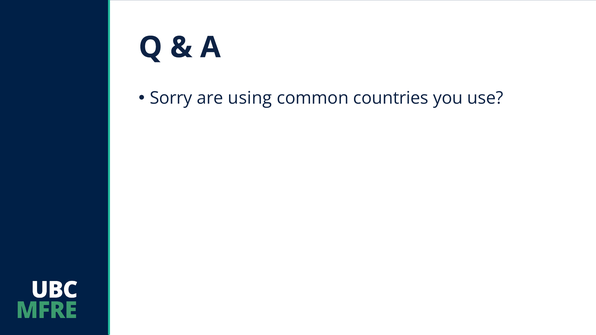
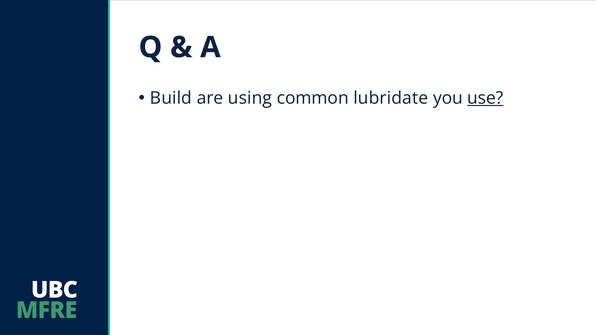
Sorry: Sorry -> Build
countries: countries -> lubridate
use underline: none -> present
